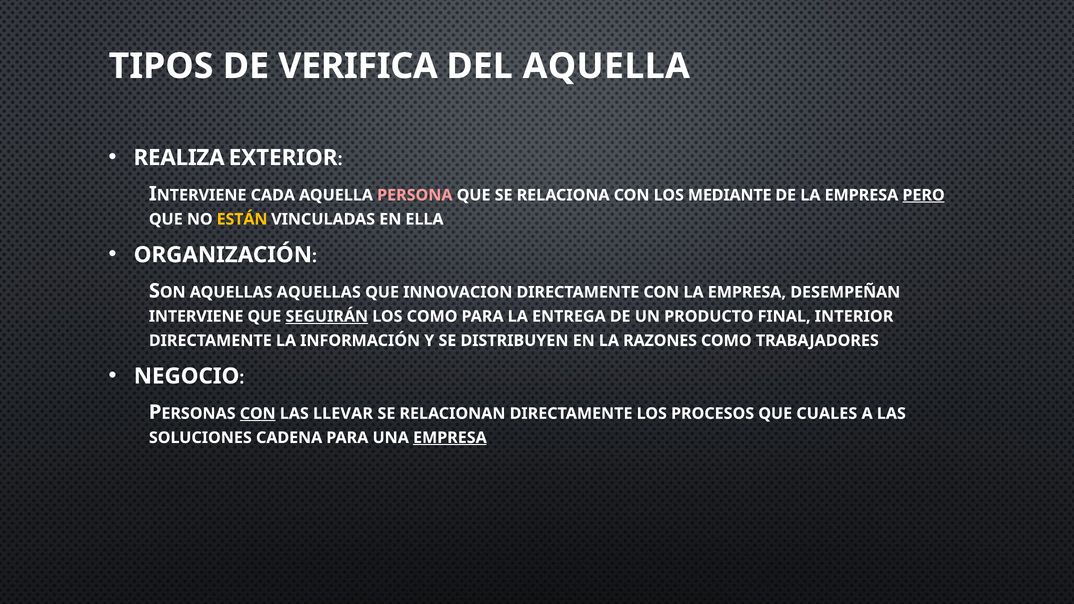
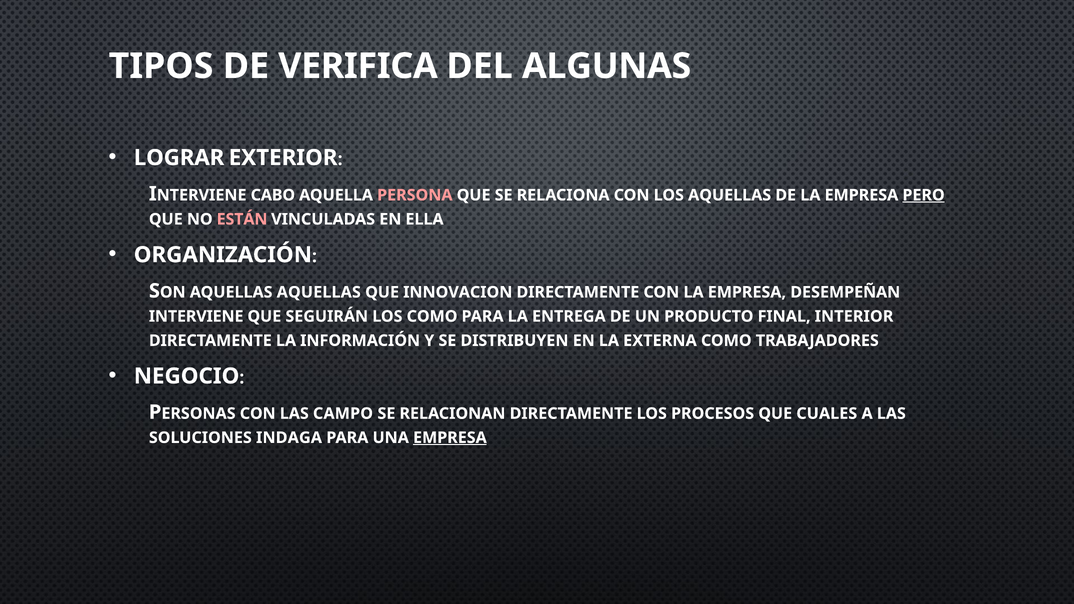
DEL AQUELLA: AQUELLA -> ALGUNAS
REALIZA: REALIZA -> LOGRAR
CADA: CADA -> CABO
LOS MEDIANTE: MEDIANTE -> AQUELLAS
ESTÁN colour: yellow -> pink
SEGUIRÁN underline: present -> none
RAZONES: RAZONES -> EXTERNA
CON at (258, 414) underline: present -> none
LLEVAR: LLEVAR -> CAMPO
CADENA: CADENA -> INDAGA
